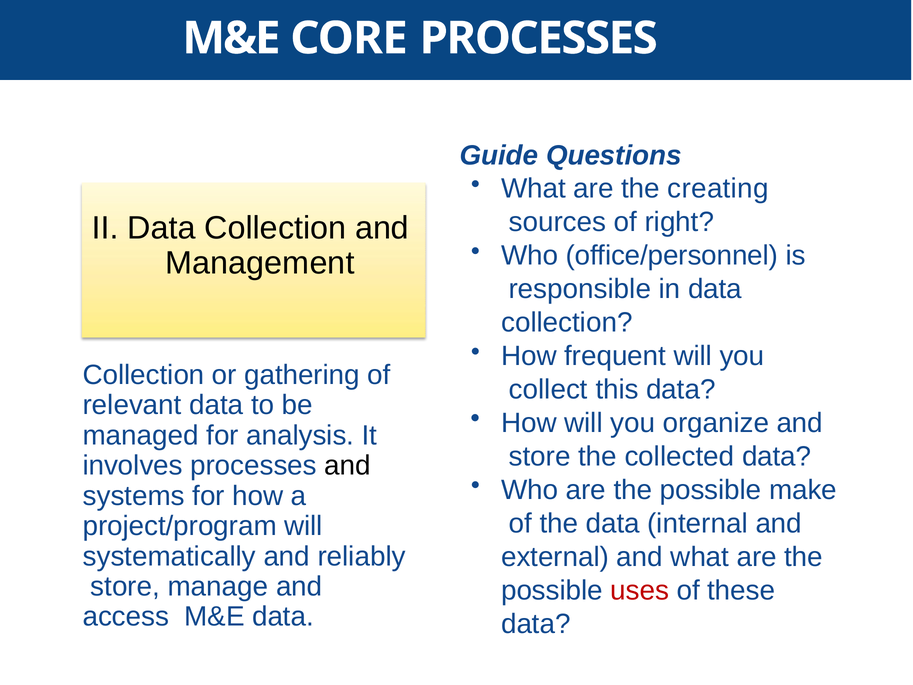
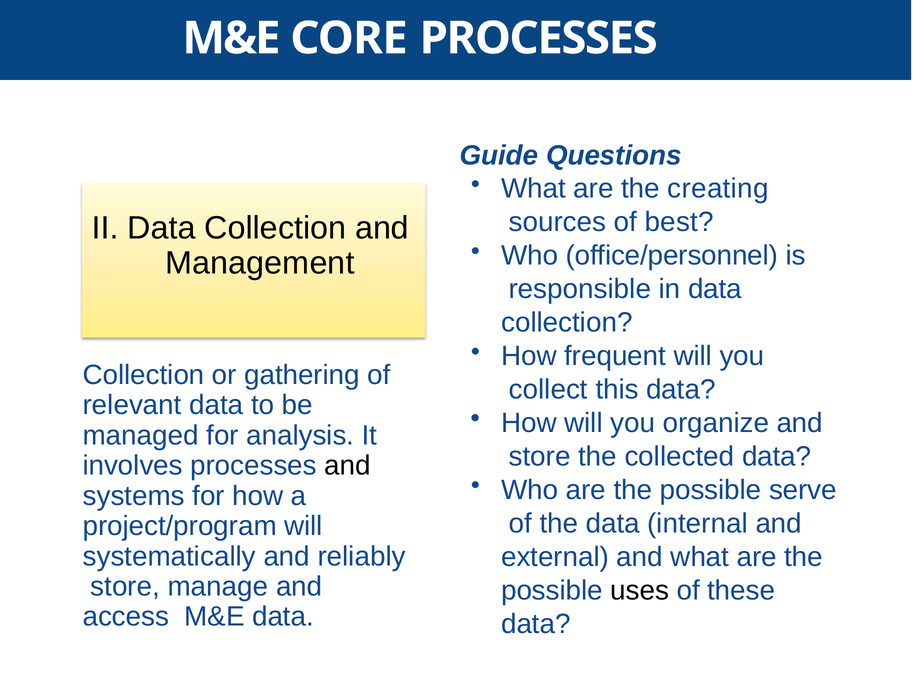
right: right -> best
make: make -> serve
uses colour: red -> black
